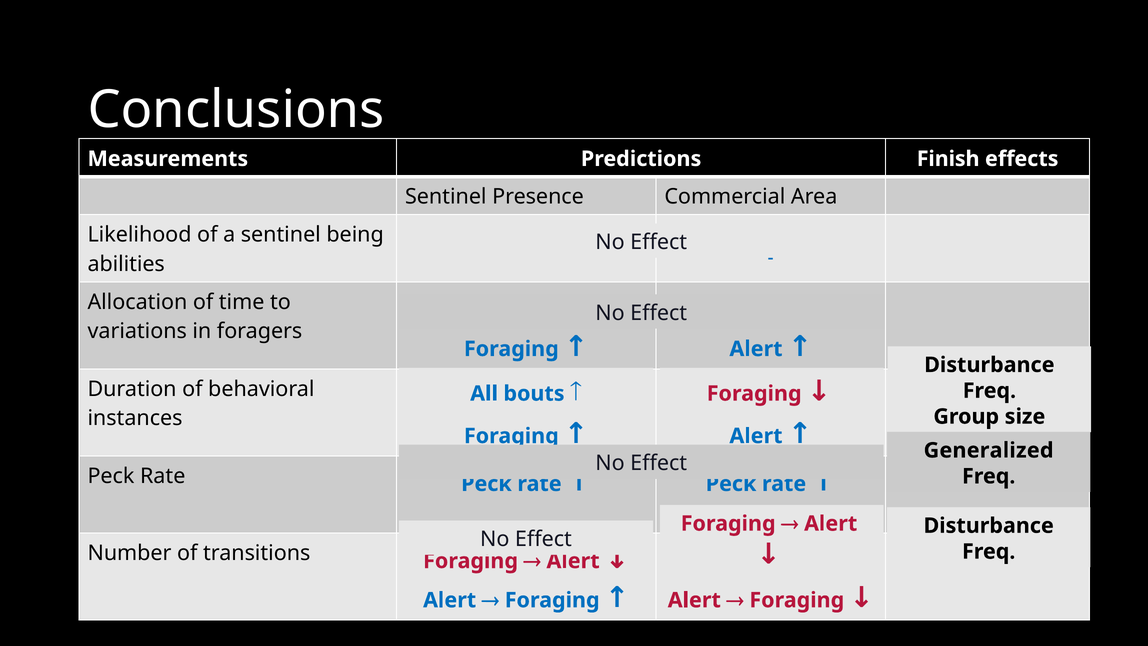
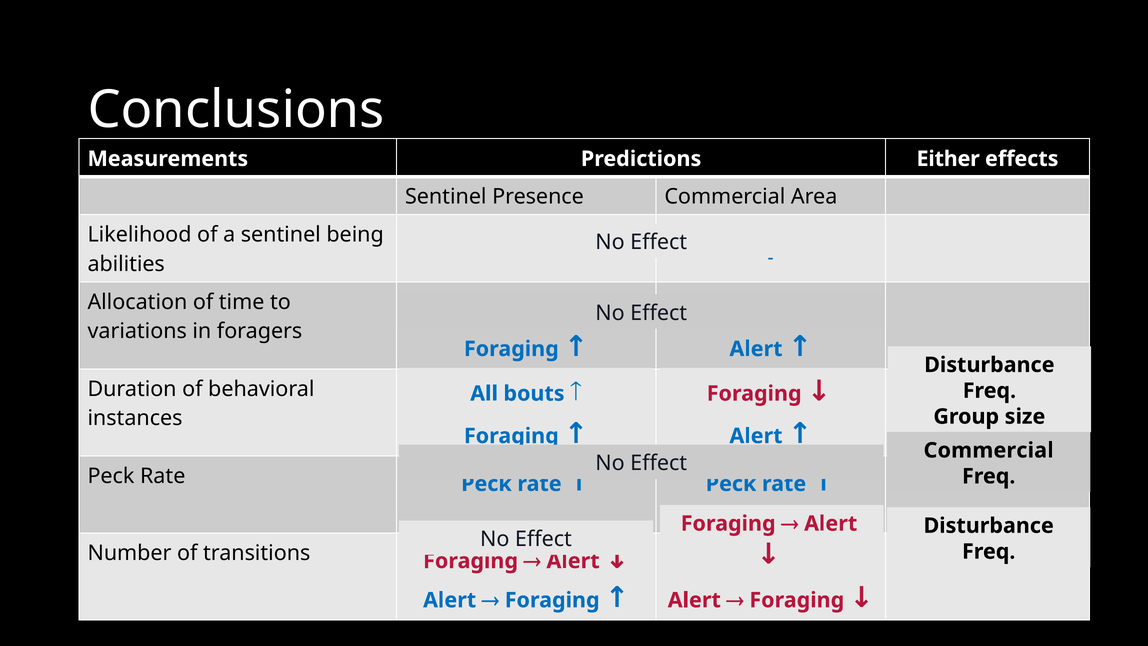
Finish: Finish -> Either
Generalized at (989, 450): Generalized -> Commercial
